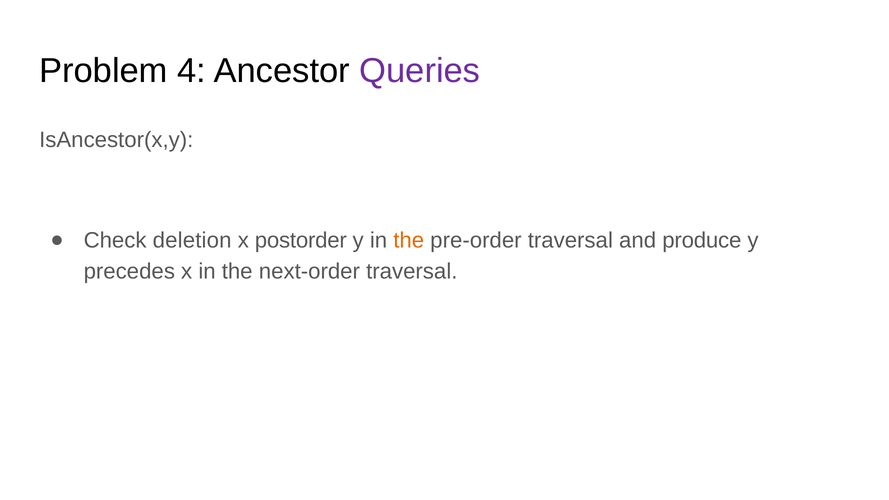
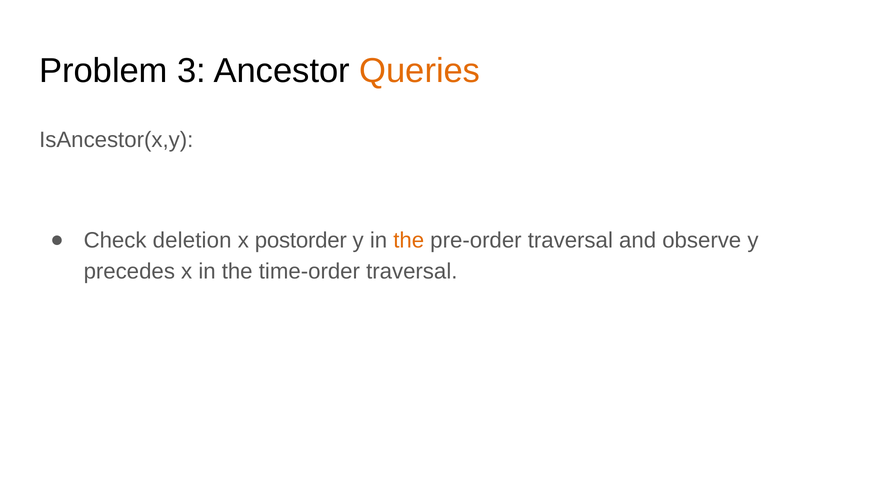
4: 4 -> 3
Queries colour: purple -> orange
produce: produce -> observe
next-order: next-order -> time-order
